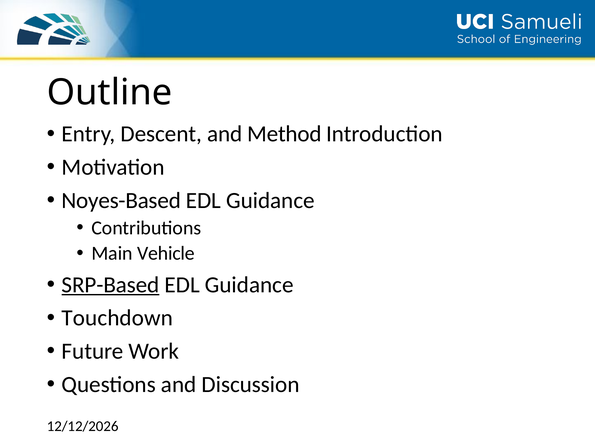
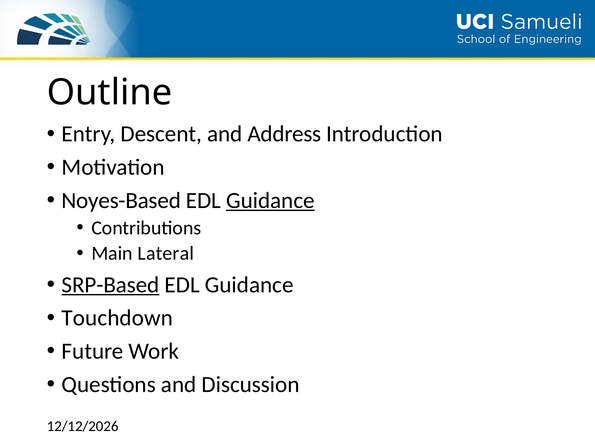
Method: Method -> Address
Guidance at (270, 201) underline: none -> present
Vehicle: Vehicle -> Lateral
